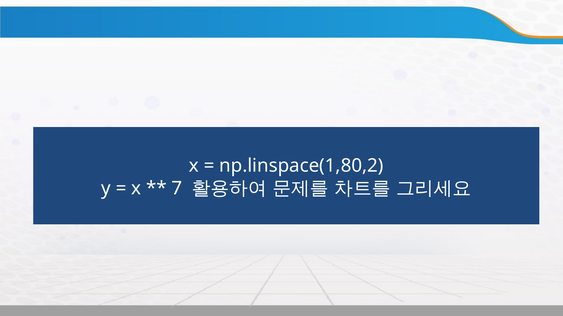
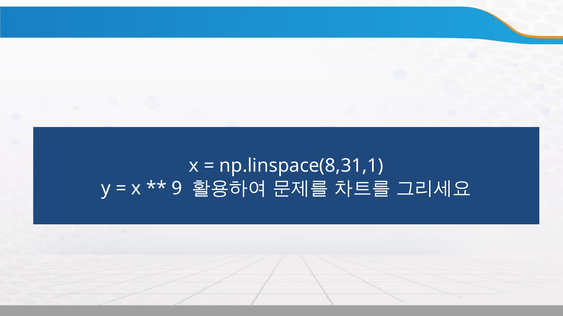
np.linspace(1,80,2: np.linspace(1,80,2 -> np.linspace(8,31,1
7: 7 -> 9
